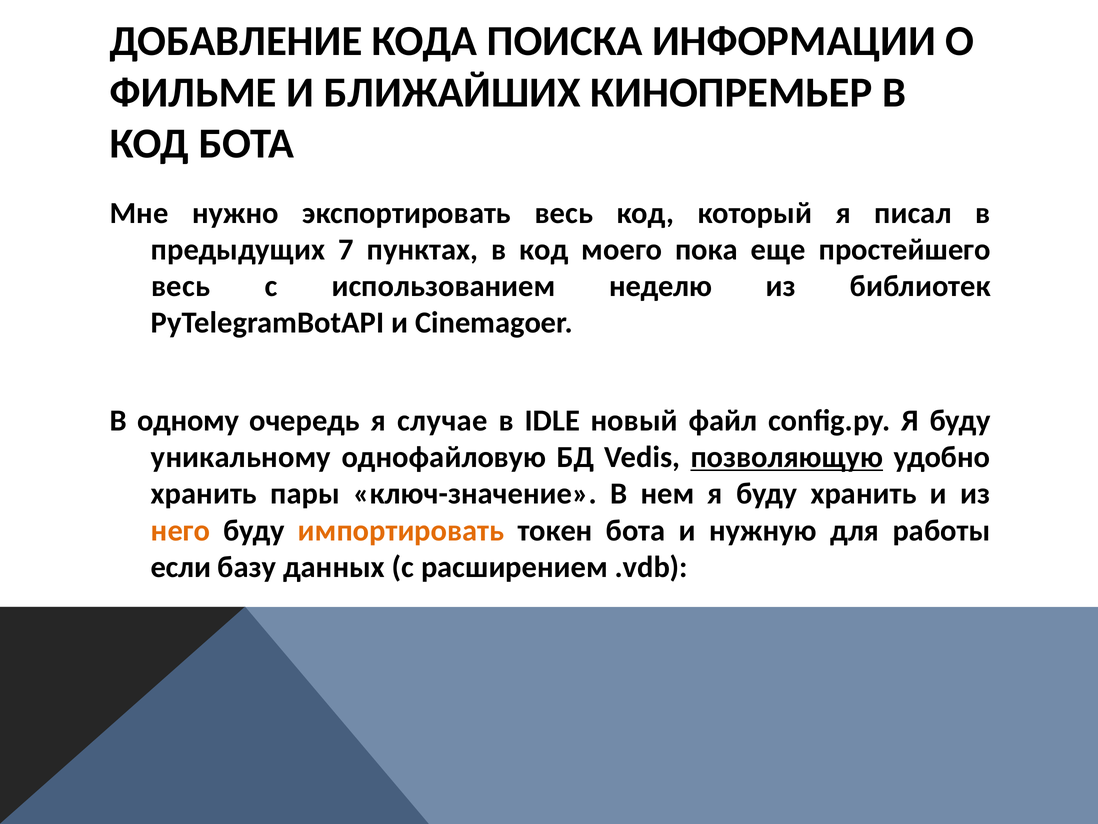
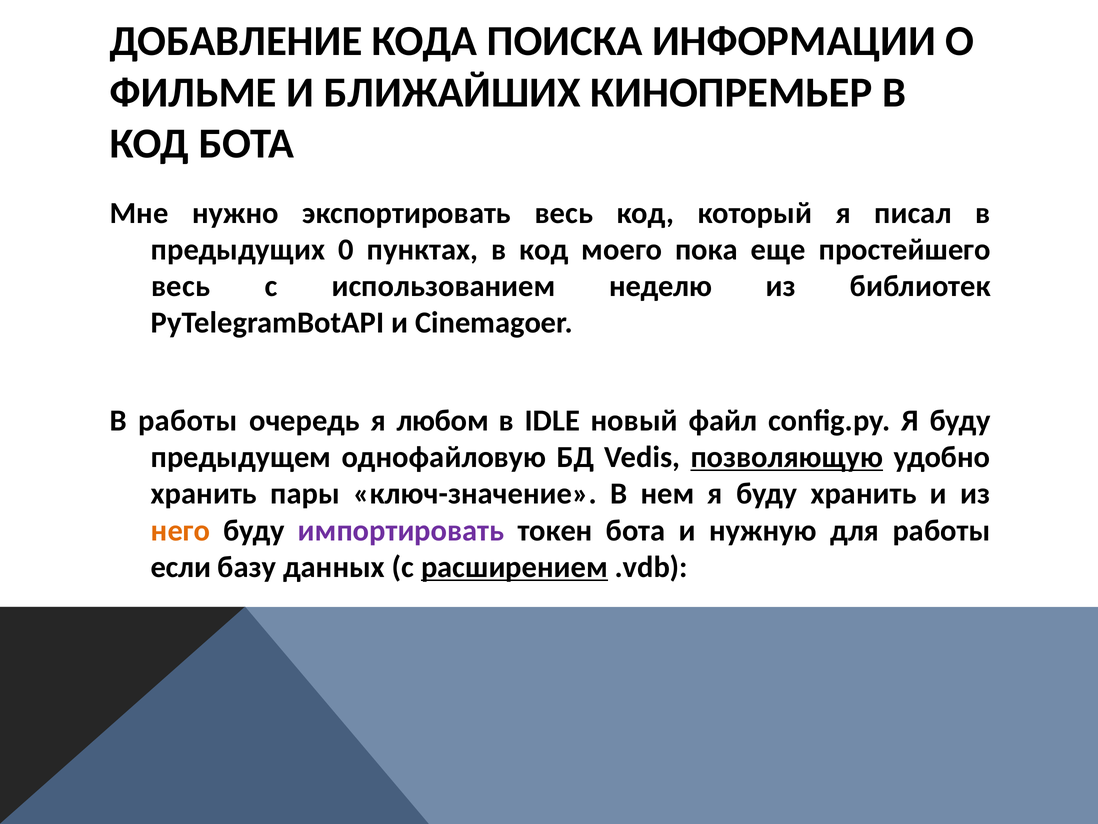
7: 7 -> 0
В одному: одному -> работы
случае: случае -> любом
уникальному: уникальному -> предыдущем
импортировать colour: orange -> purple
расширением underline: none -> present
